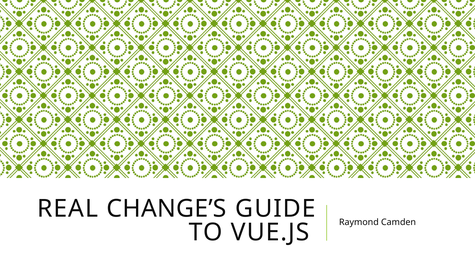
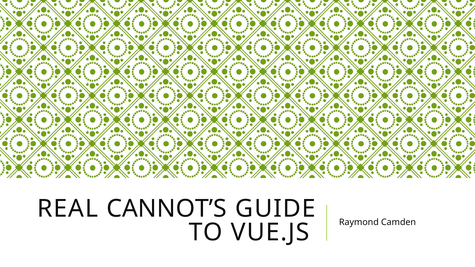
CHANGE’S: CHANGE’S -> CANNOT’S
